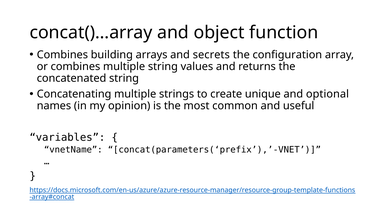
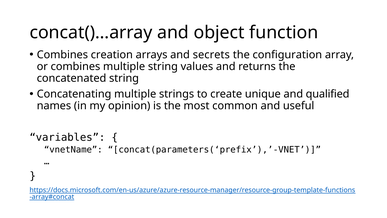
building: building -> creation
optional: optional -> qualified
